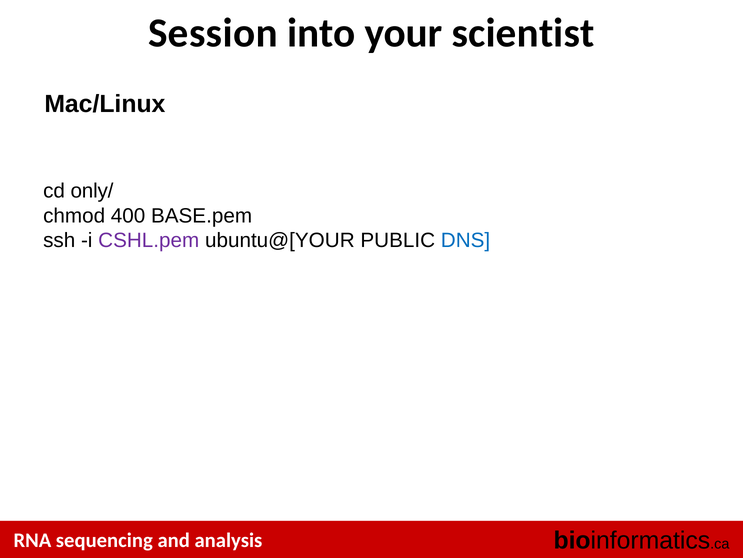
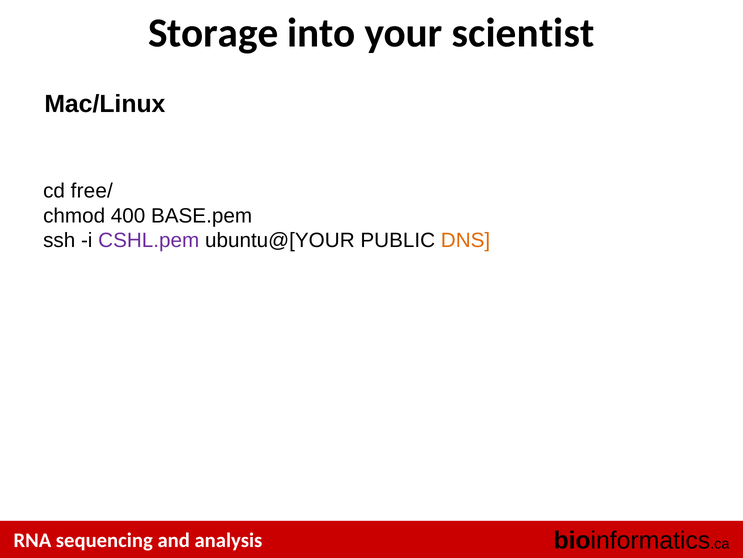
Session: Session -> Storage
only/: only/ -> free/
DNS colour: blue -> orange
